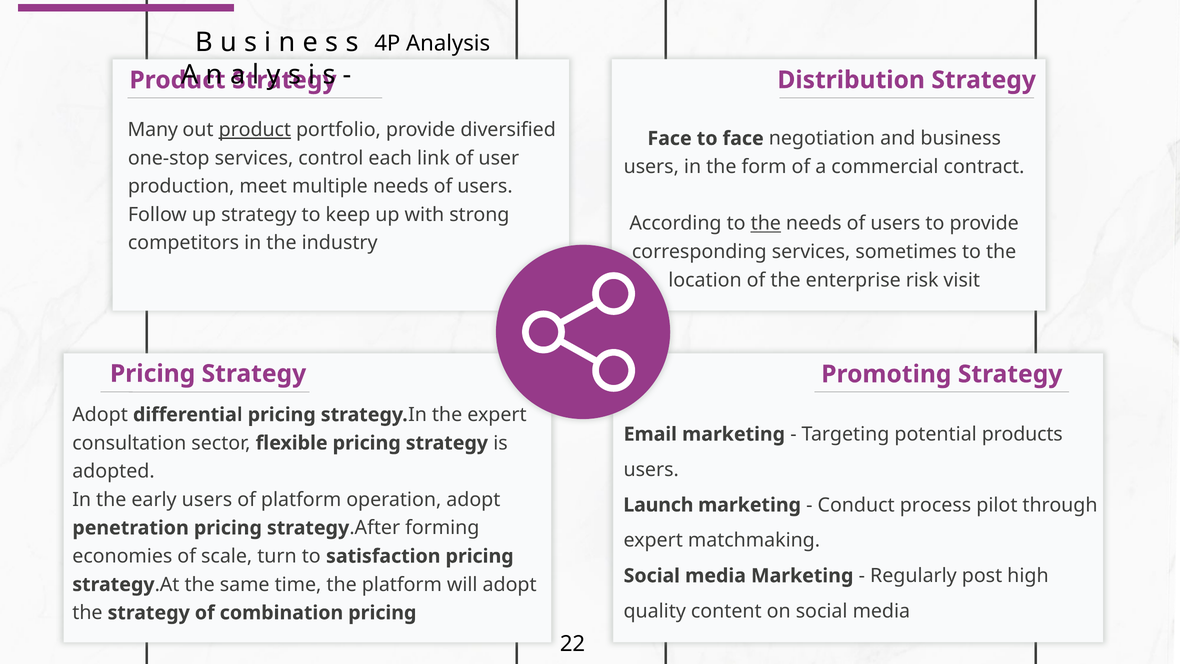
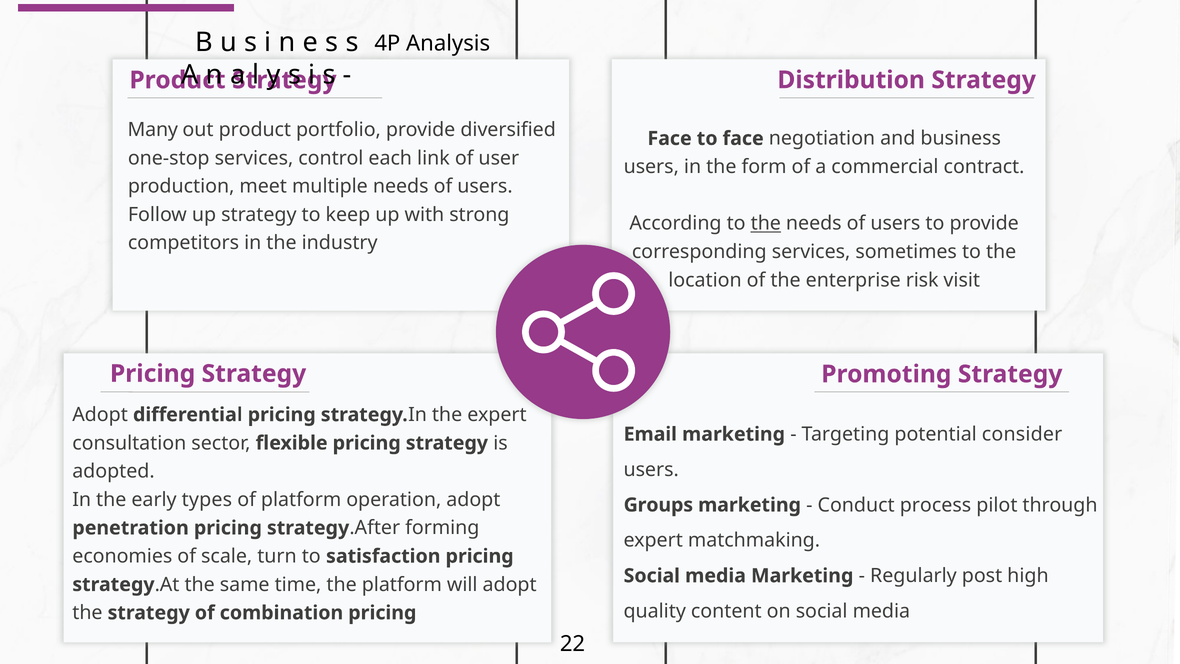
product at (255, 130) underline: present -> none
products: products -> consider
early users: users -> types
Launch: Launch -> Groups
